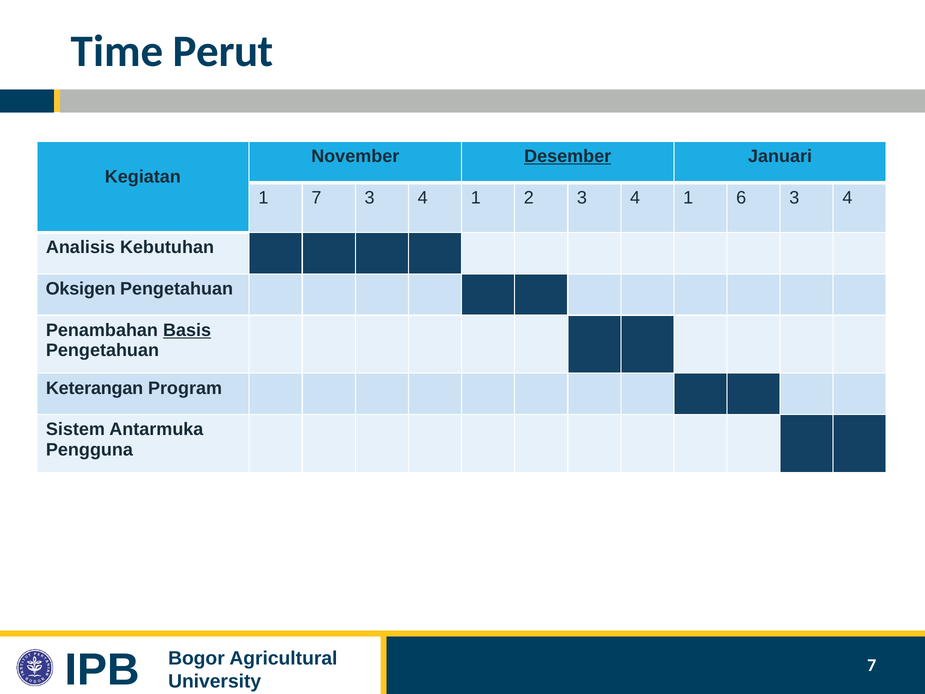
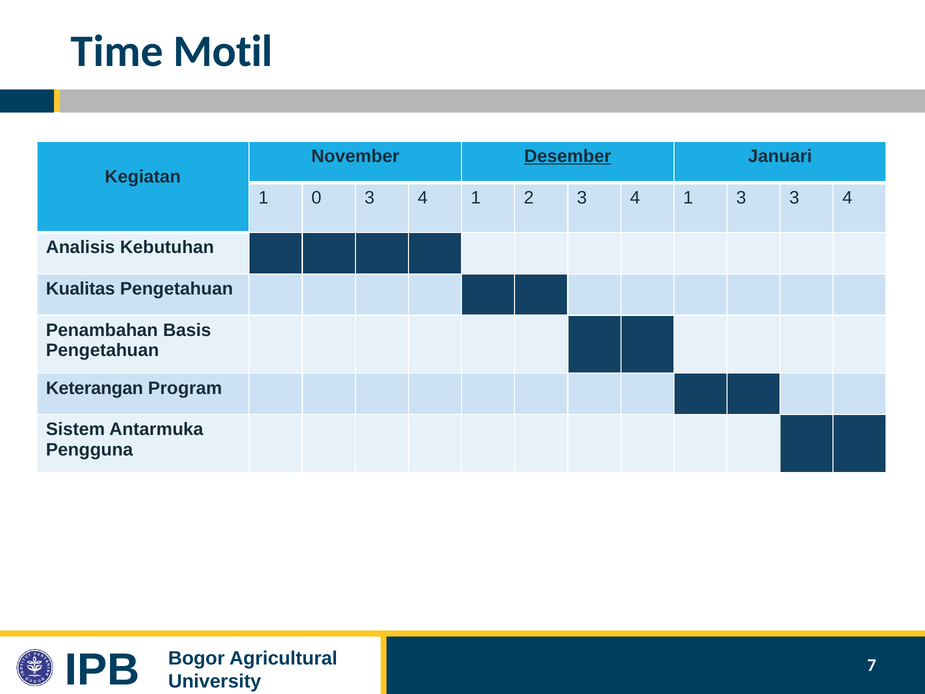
Perut: Perut -> Motil
1 7: 7 -> 0
1 6: 6 -> 3
Oksigen: Oksigen -> Kualitas
Basis underline: present -> none
